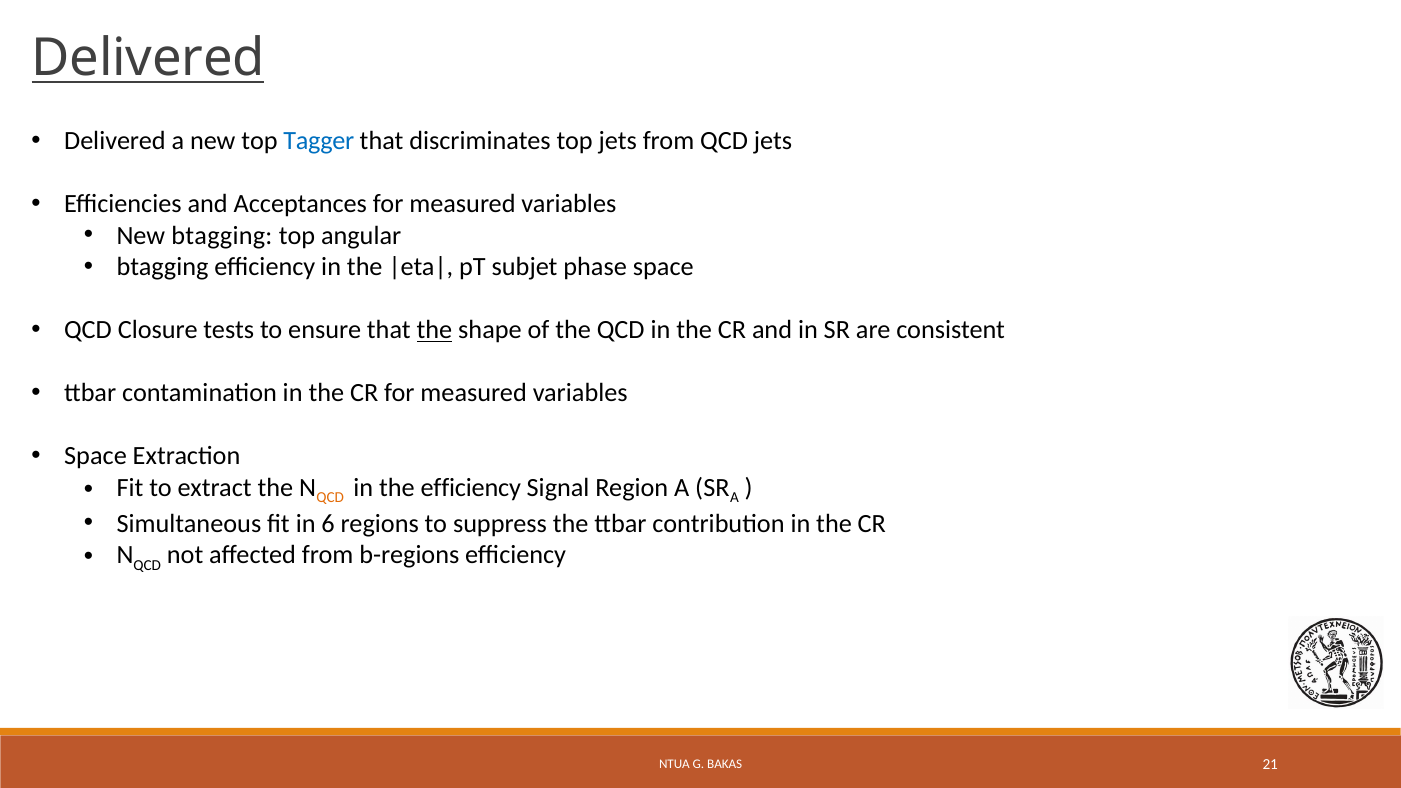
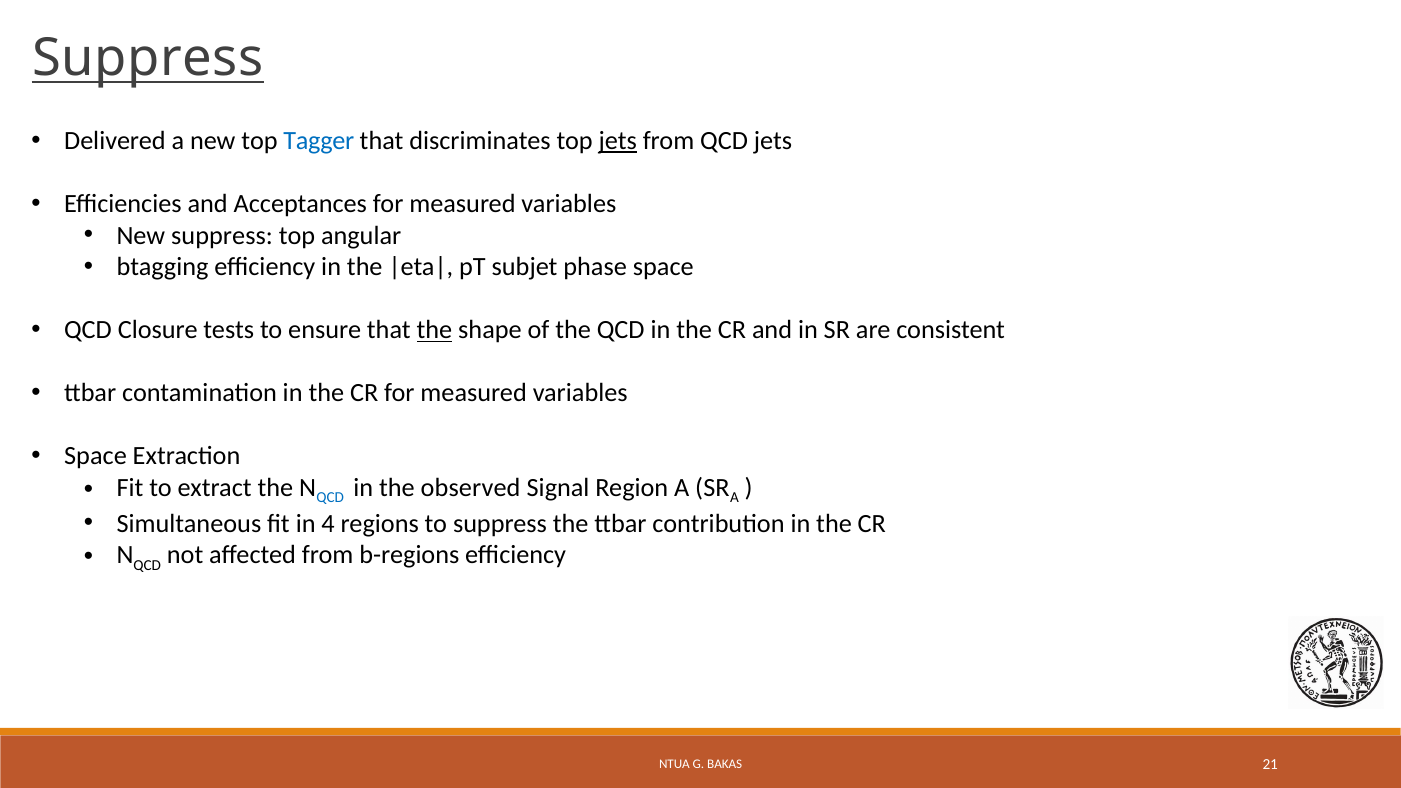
Delivered at (148, 58): Delivered -> Suppress
jets at (618, 141) underline: none -> present
New btagging: btagging -> suppress
QCD at (330, 498) colour: orange -> blue
the efficiency: efficiency -> observed
6: 6 -> 4
